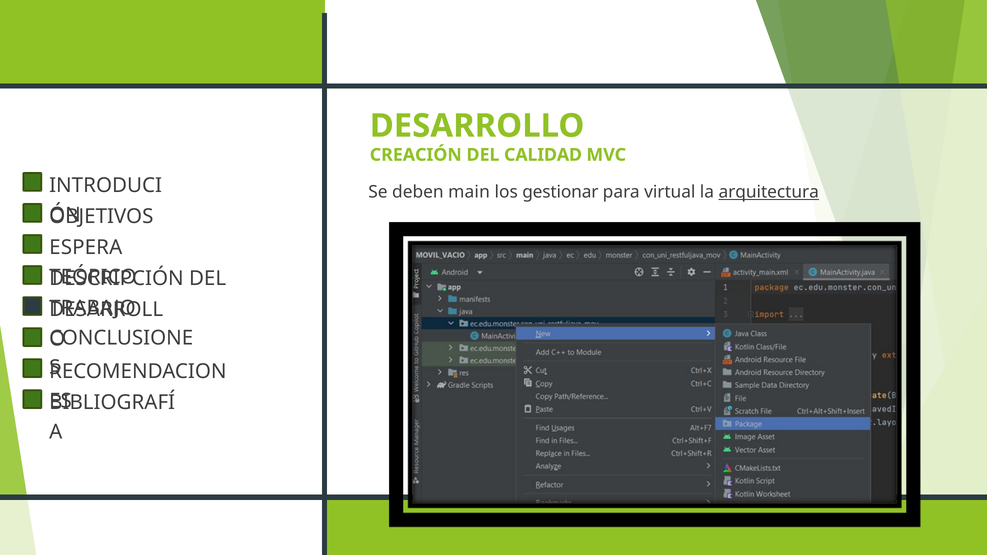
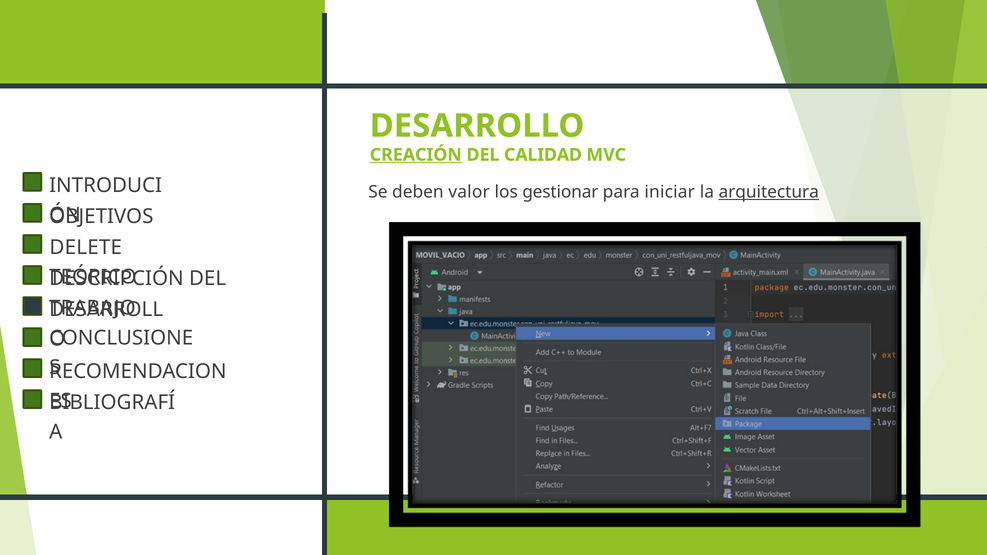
CREACIÓN underline: none -> present
main: main -> valor
virtual: virtual -> iniciar
ESPERA: ESPERA -> DELETE
